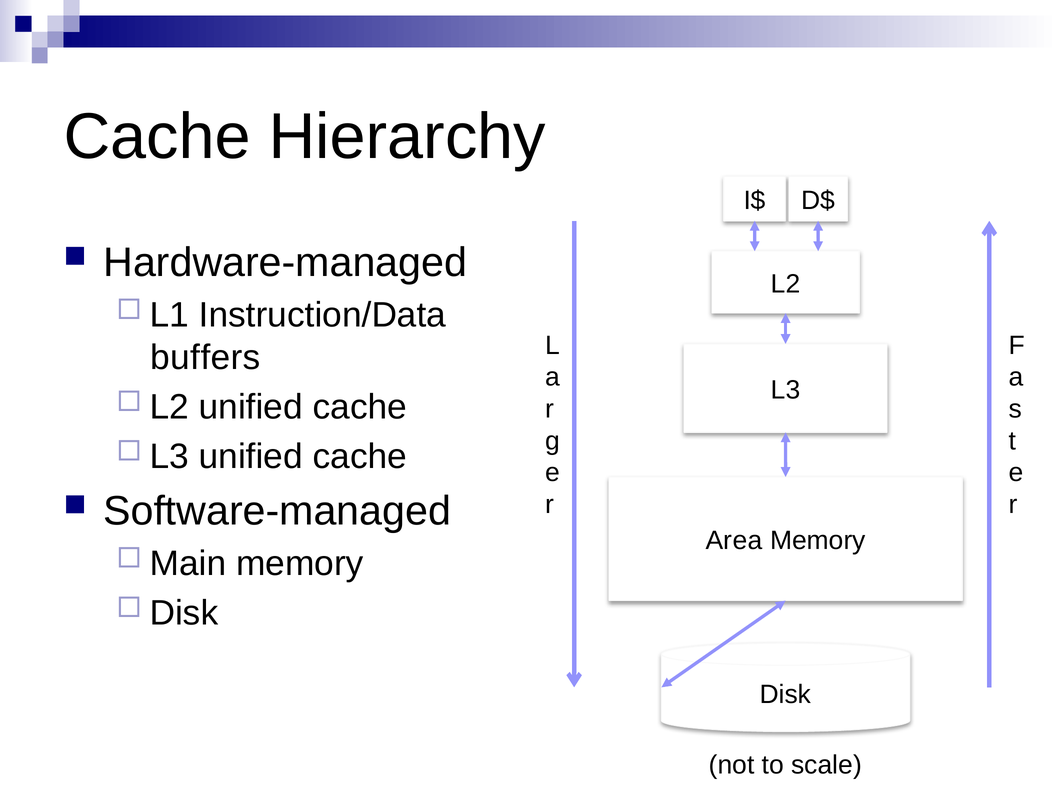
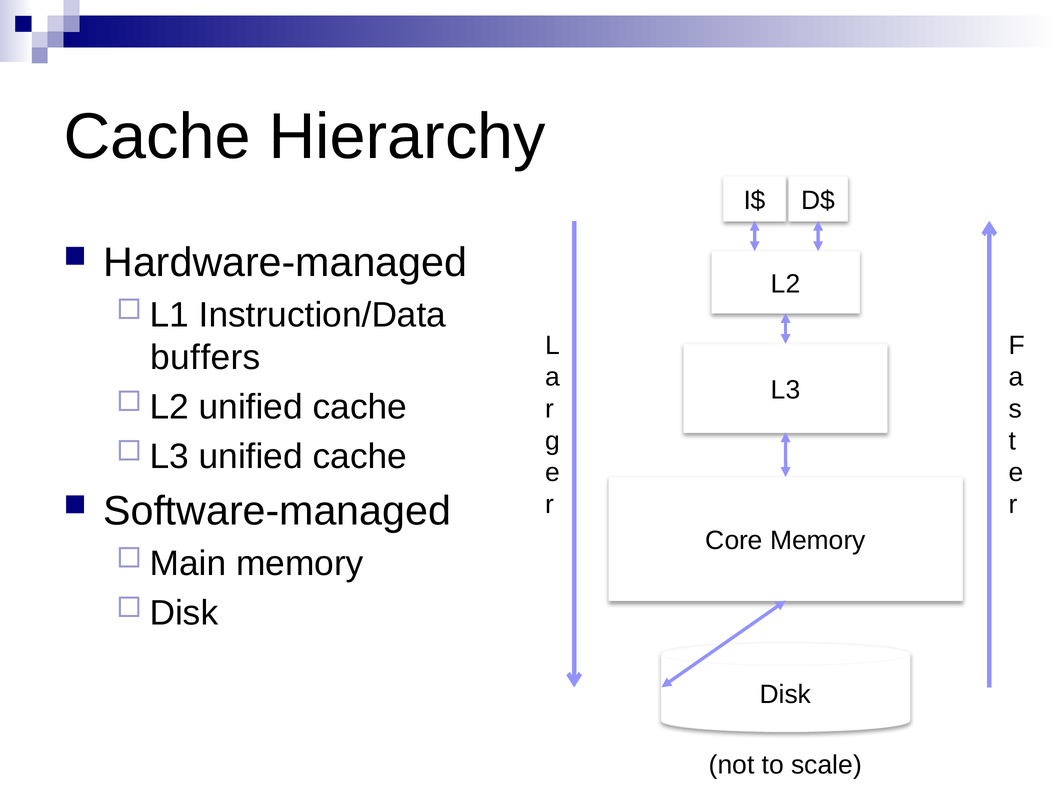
Area: Area -> Core
